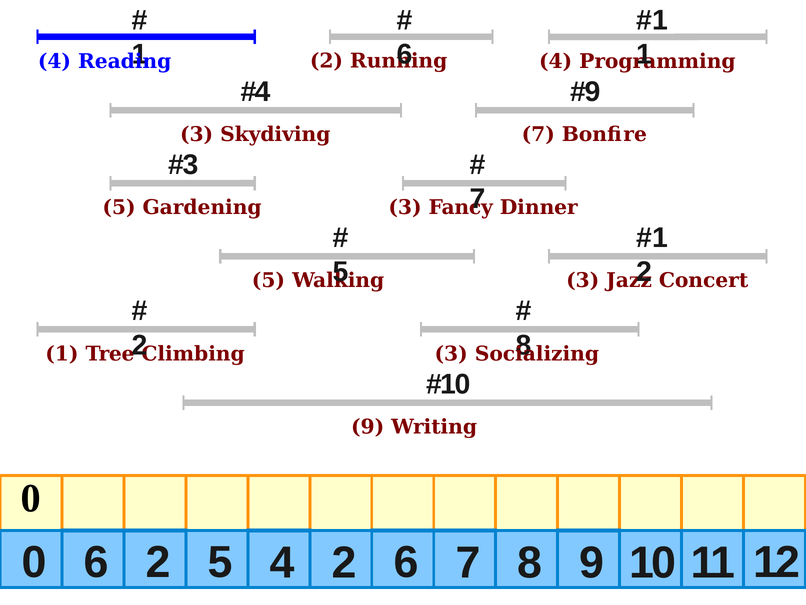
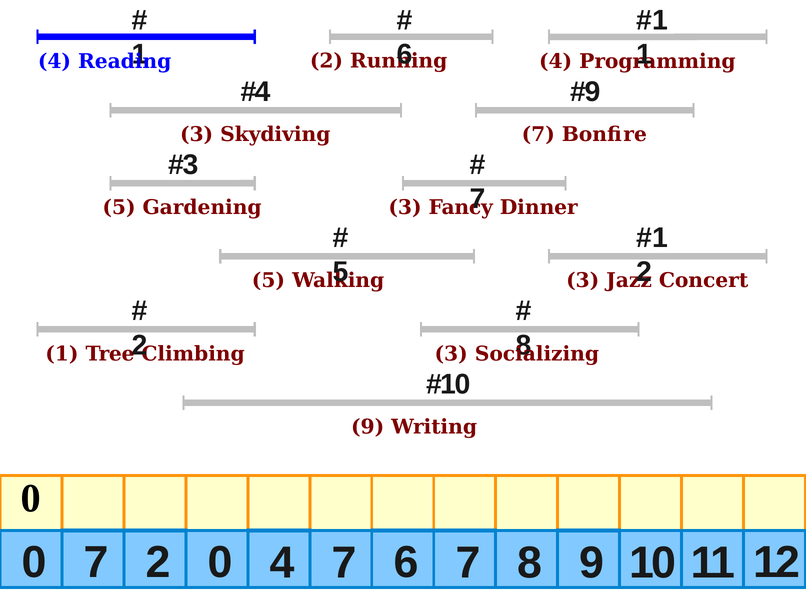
0 6: 6 -> 7
2 5: 5 -> 0
4 2: 2 -> 7
